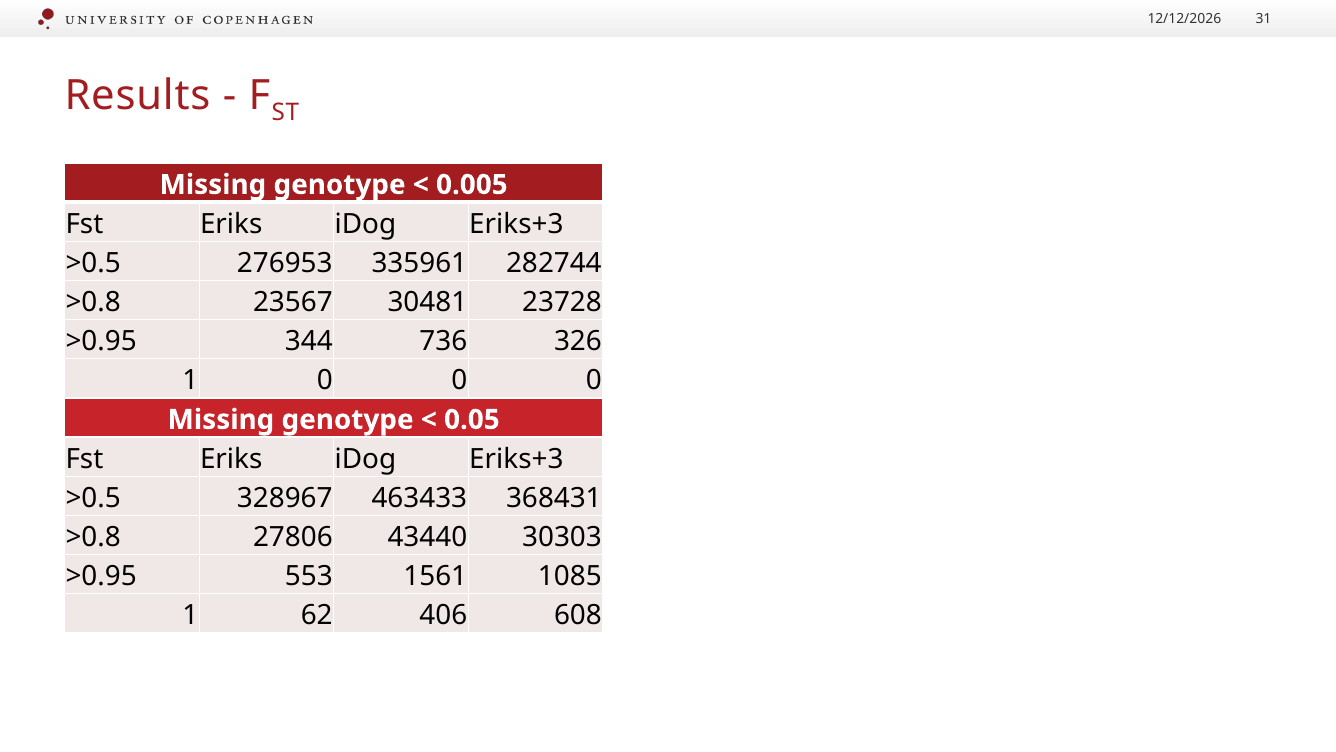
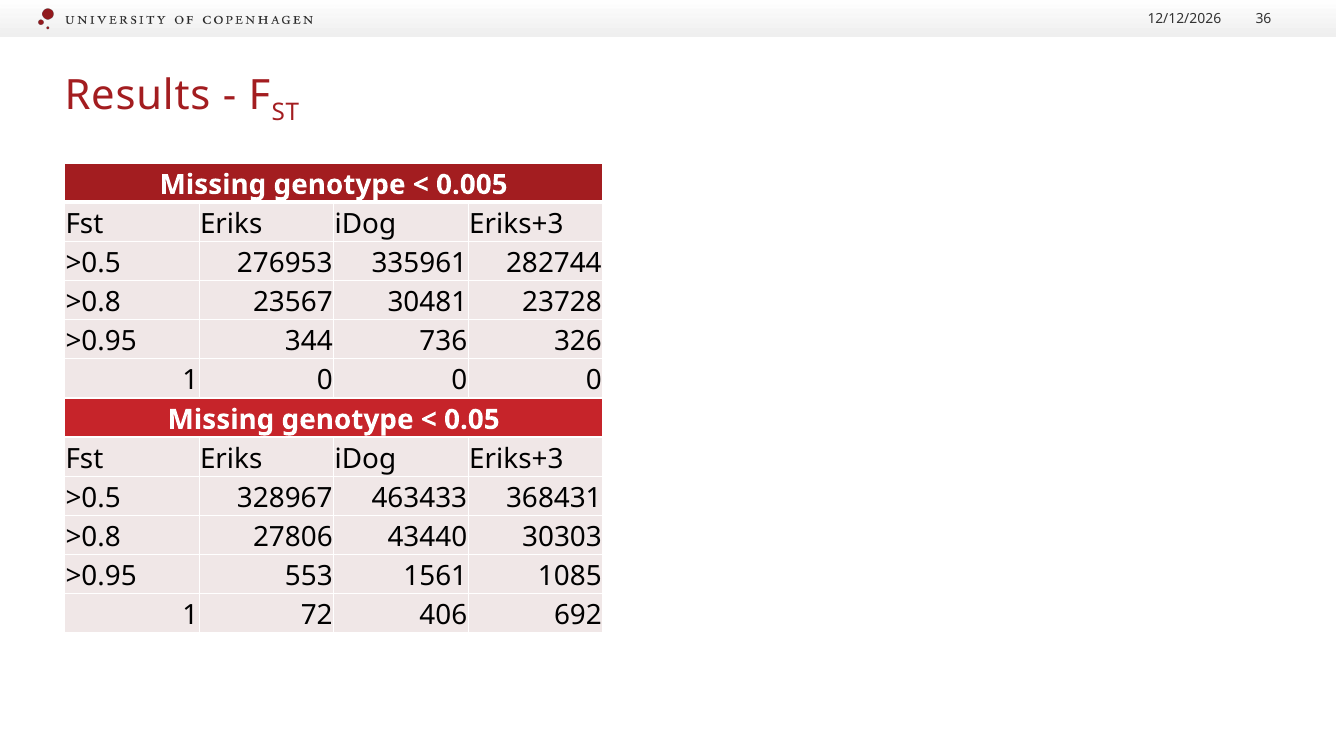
31: 31 -> 36
62: 62 -> 72
608: 608 -> 692
